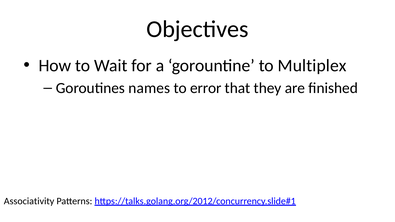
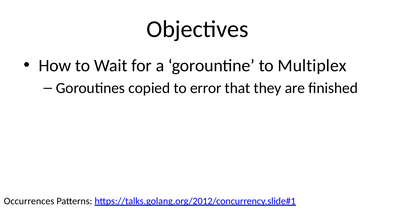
names: names -> copied
Associativity: Associativity -> Occurrences
